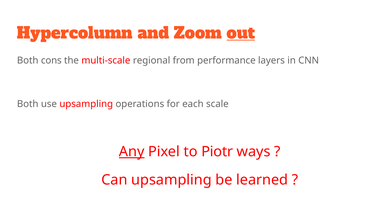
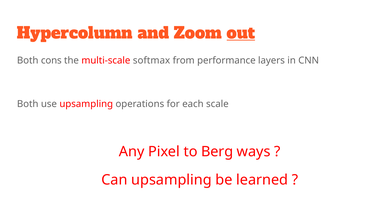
regional: regional -> softmax
Any underline: present -> none
Piotr: Piotr -> Berg
